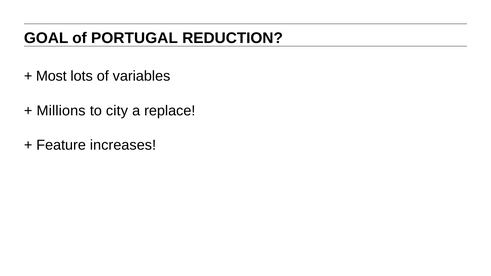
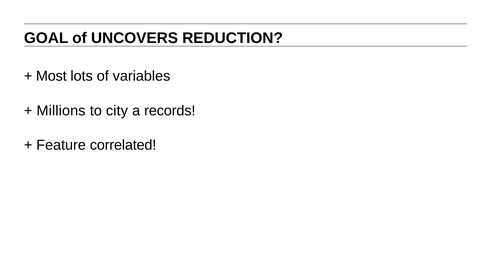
PORTUGAL: PORTUGAL -> UNCOVERS
replace: replace -> records
increases: increases -> correlated
